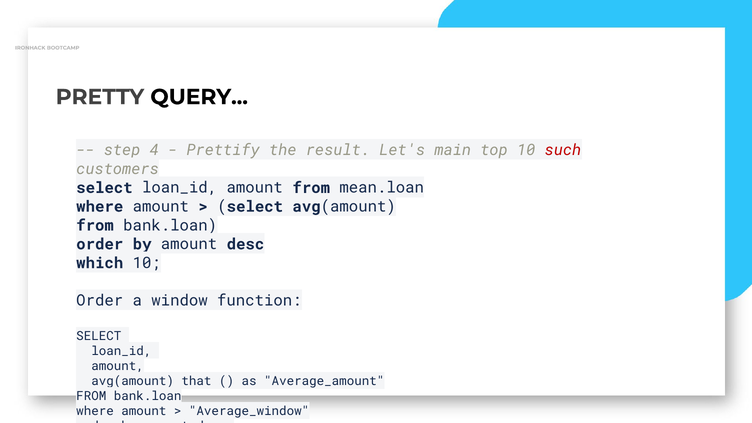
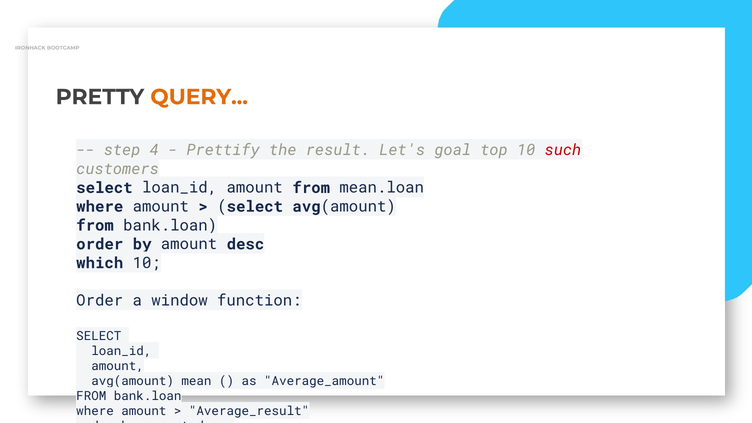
QUERY colour: black -> orange
main: main -> goal
that: that -> mean
Average_window: Average_window -> Average_result
